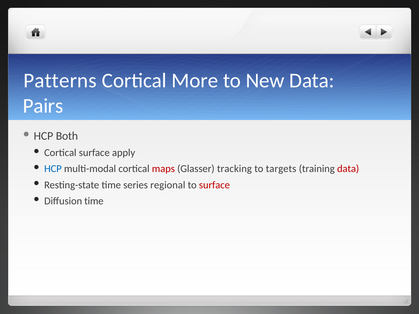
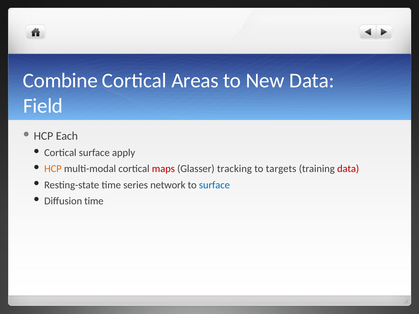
Patterns: Patterns -> Combine
More: More -> Areas
Pairs: Pairs -> Field
Both: Both -> Each
HCP at (53, 169) colour: blue -> orange
regional: regional -> network
surface at (214, 185) colour: red -> blue
